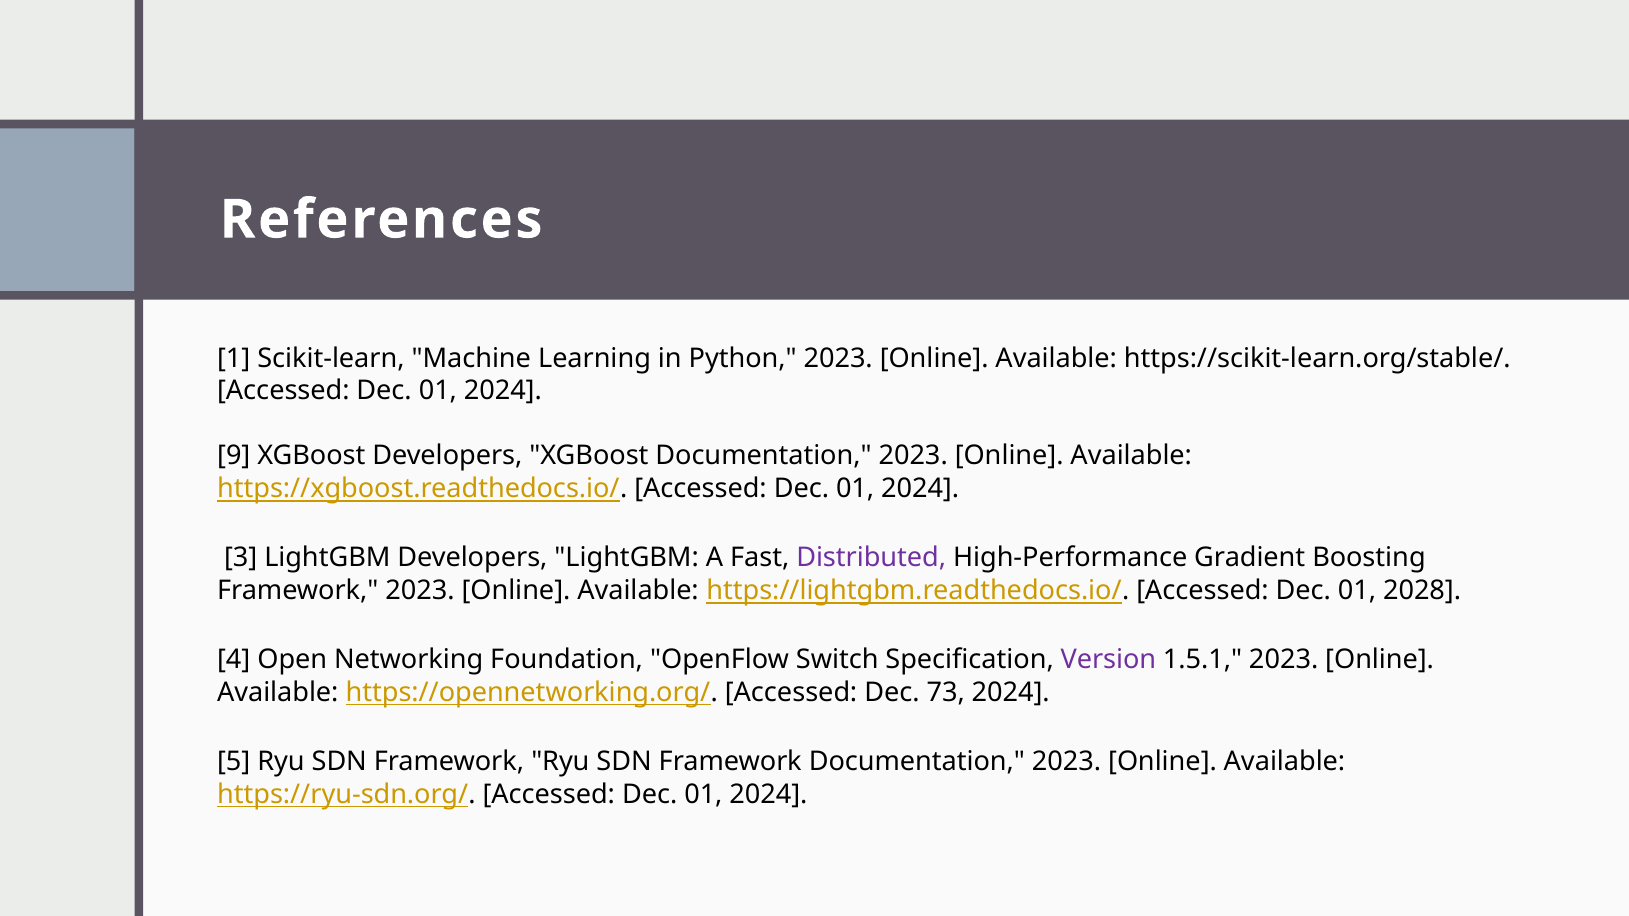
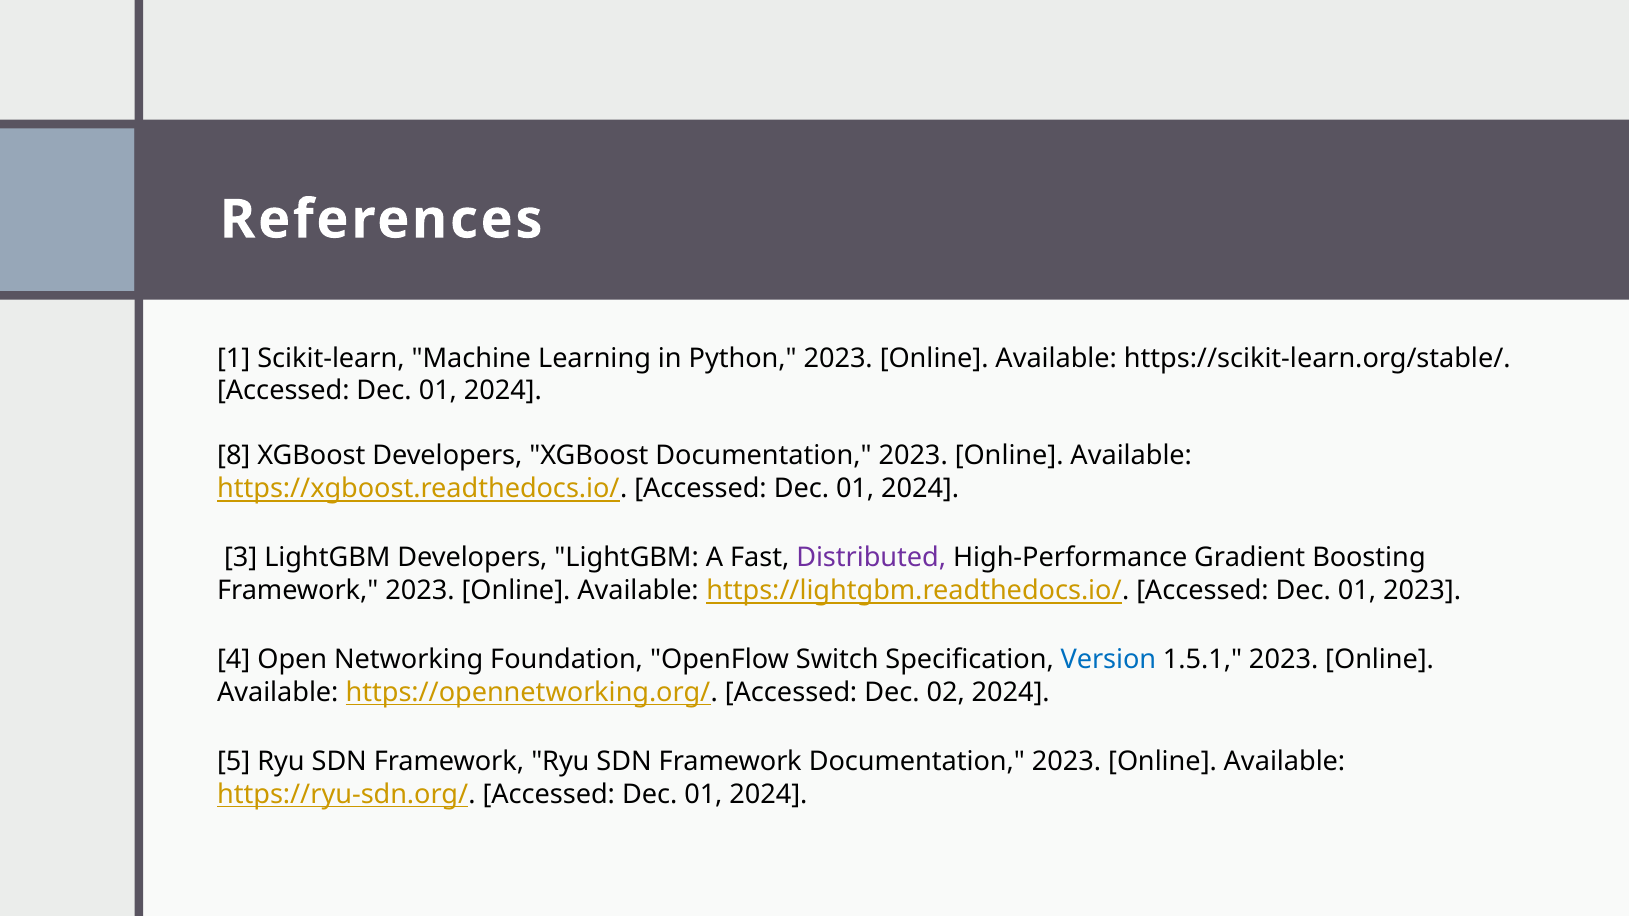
9: 9 -> 8
01 2028: 2028 -> 2023
Version colour: purple -> blue
73: 73 -> 02
